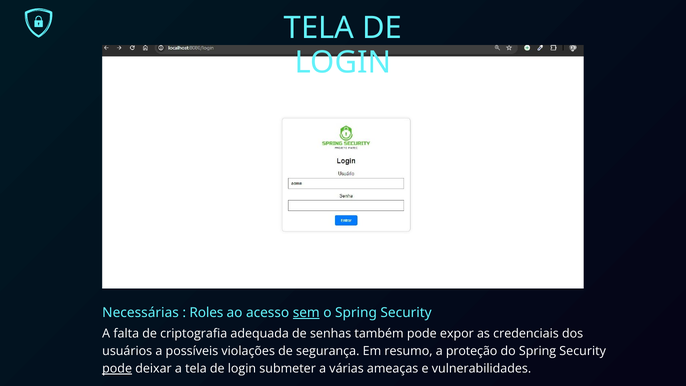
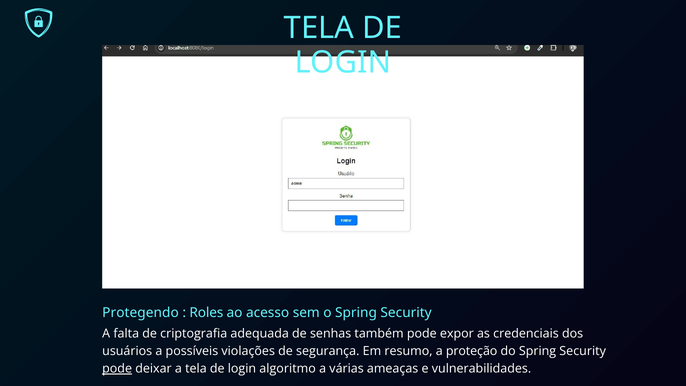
Necessárias: Necessárias -> Protegendo
sem underline: present -> none
submeter: submeter -> algoritmo
